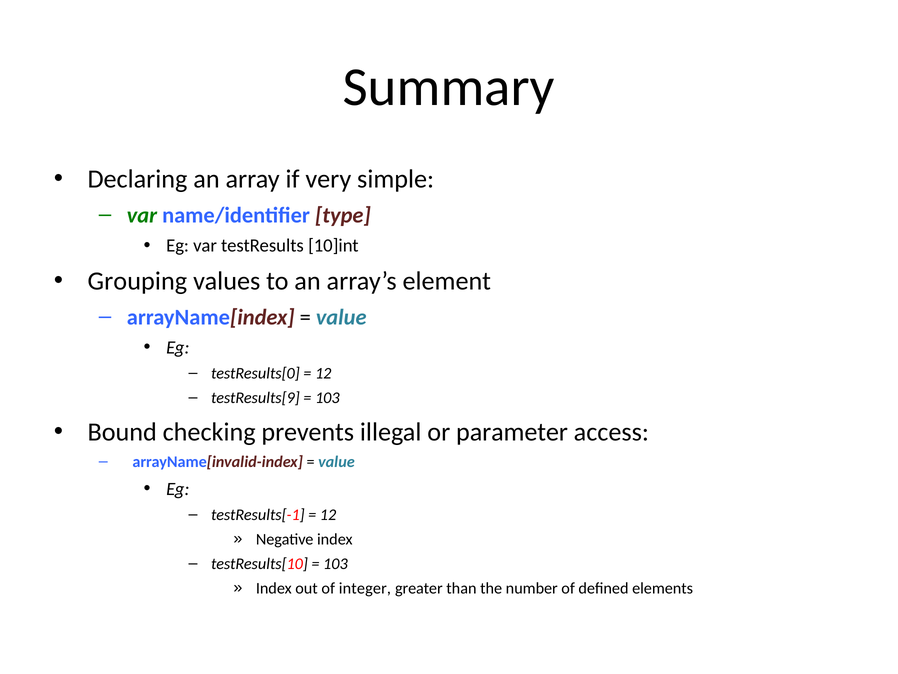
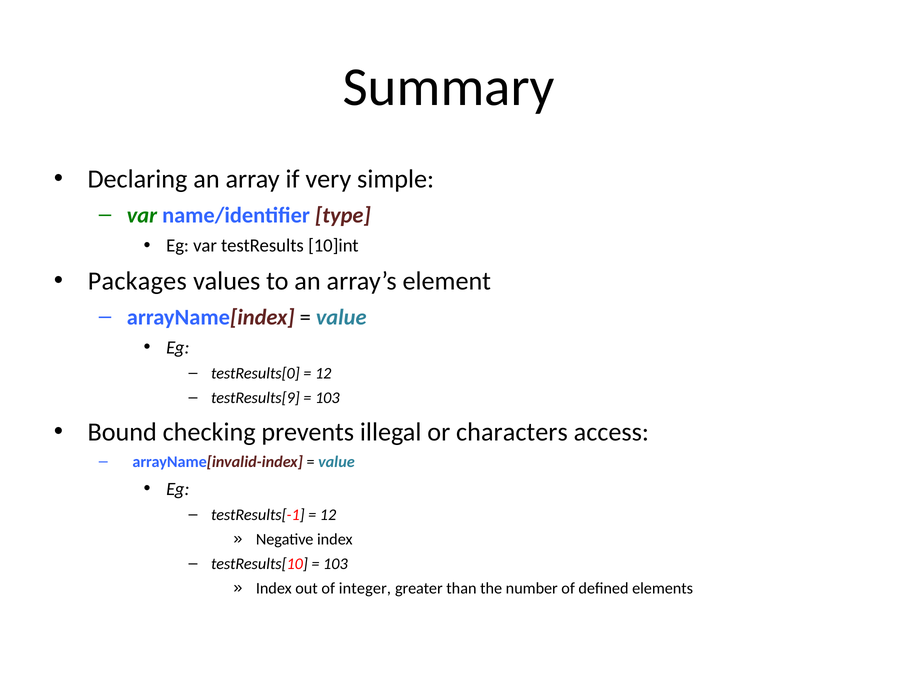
Grouping: Grouping -> Packages
parameter: parameter -> characters
